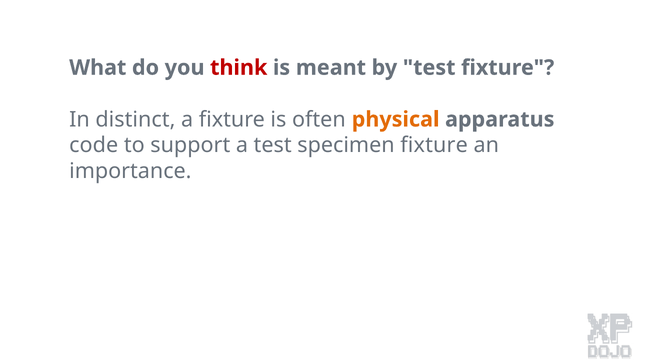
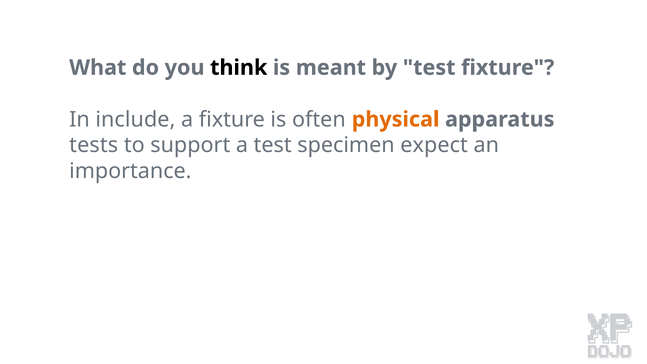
think colour: red -> black
distinct: distinct -> include
code: code -> tests
specimen fixture: fixture -> expect
